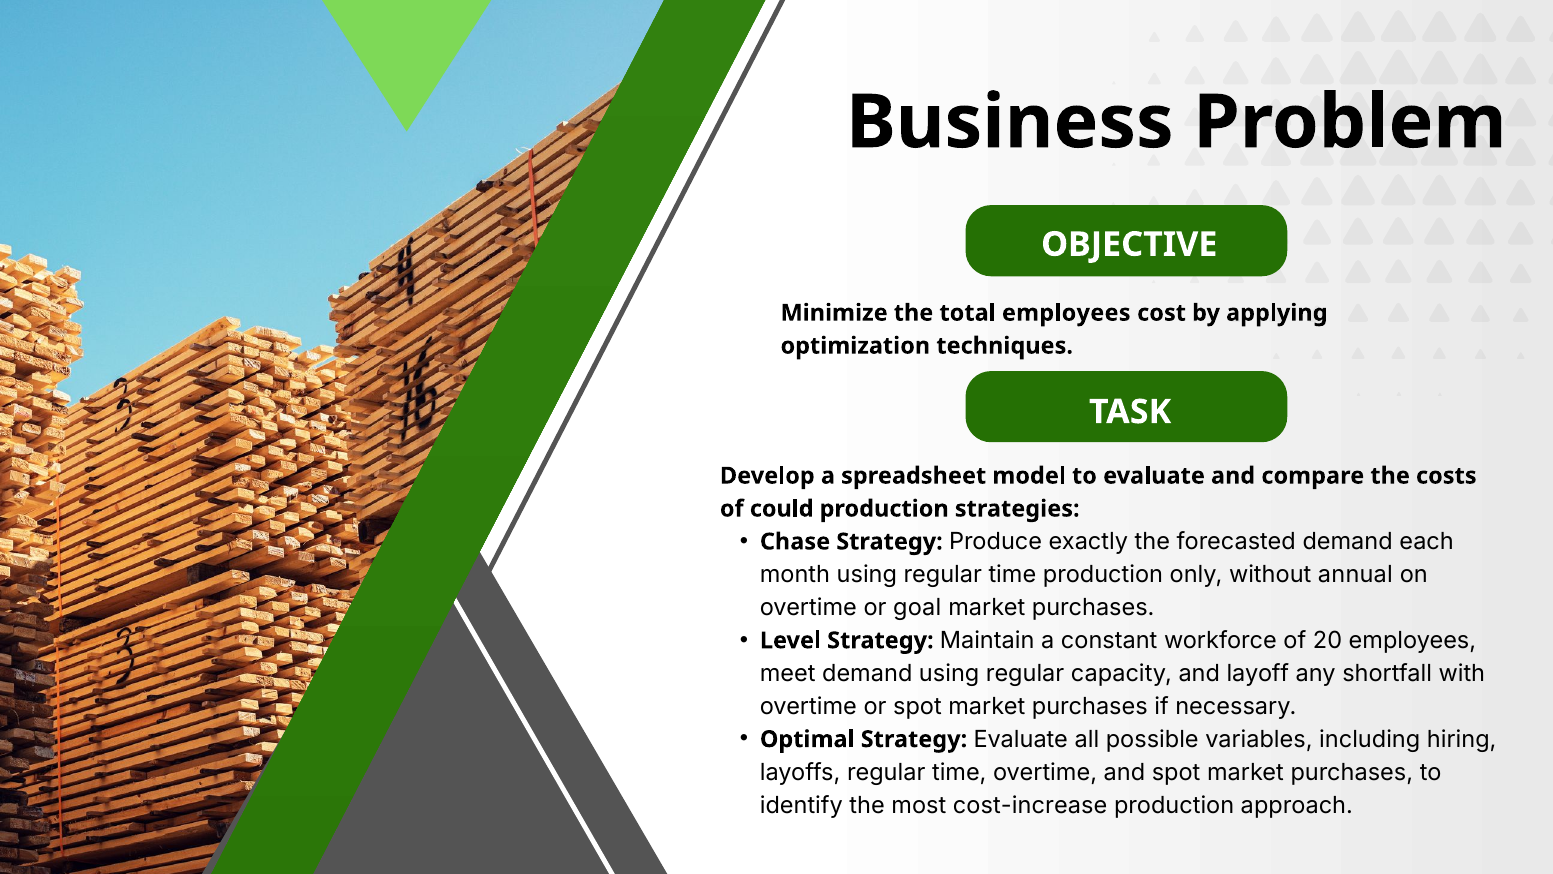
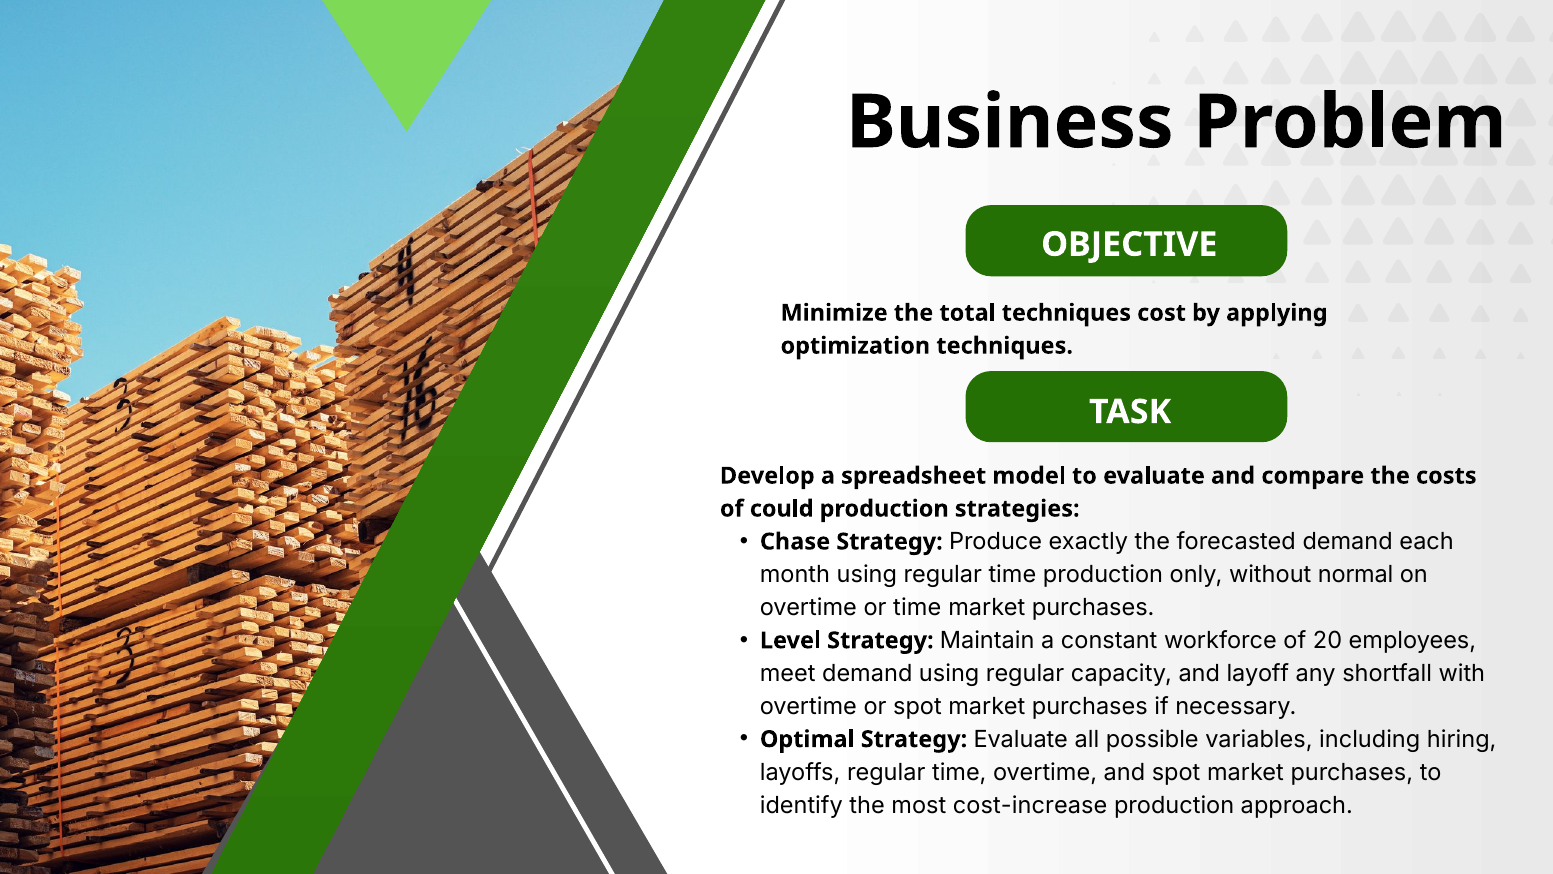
total employees: employees -> techniques
annual: annual -> normal
or goal: goal -> time
